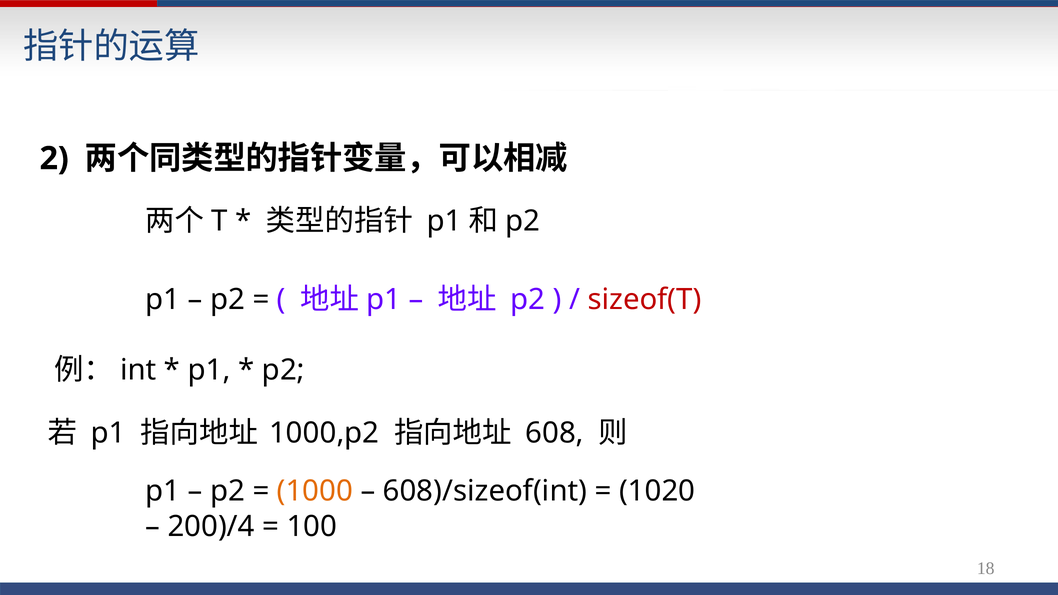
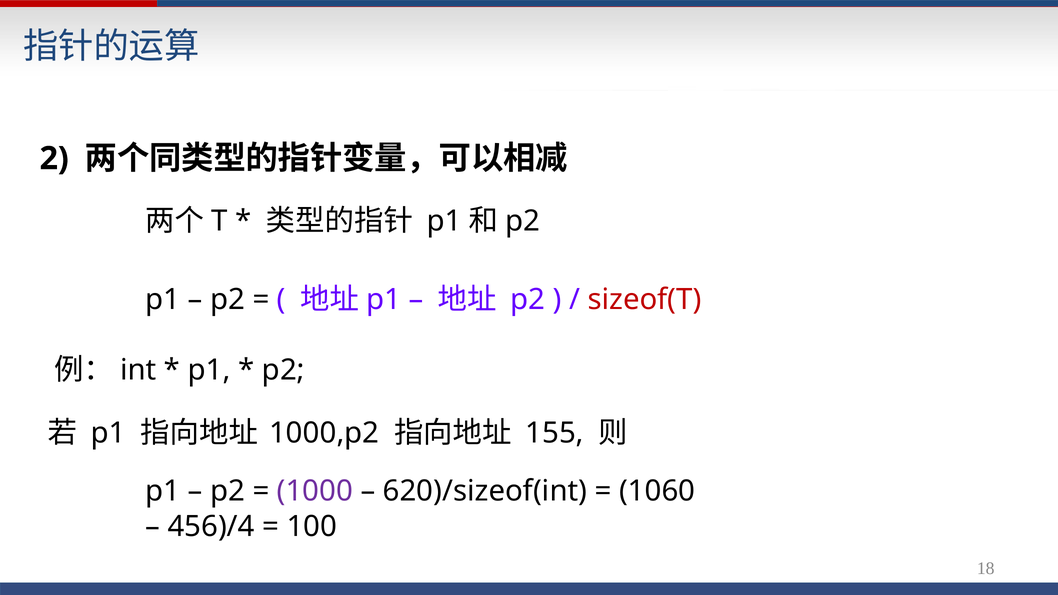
608: 608 -> 155
1000 colour: orange -> purple
608)/sizeof(int: 608)/sizeof(int -> 620)/sizeof(int
1020: 1020 -> 1060
200)/4: 200)/4 -> 456)/4
